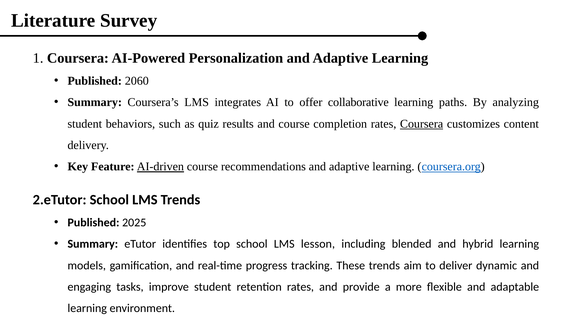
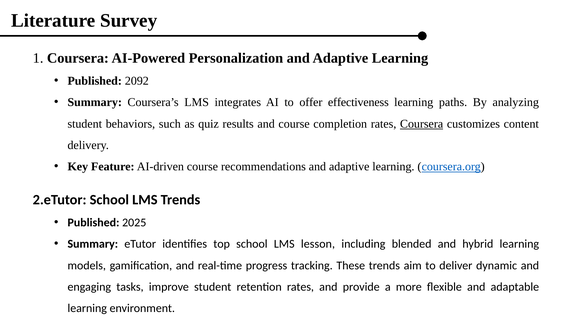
2060: 2060 -> 2092
collaborative: collaborative -> effectiveness
AI-driven underline: present -> none
